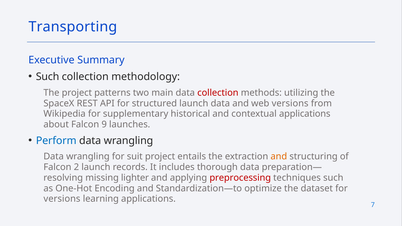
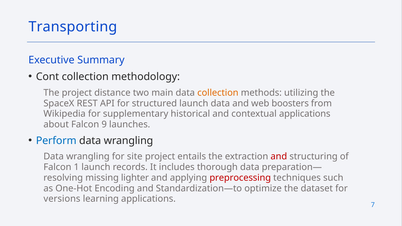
Such at (48, 77): Such -> Cont
patterns: patterns -> distance
collection at (218, 93) colour: red -> orange
web versions: versions -> boosters
suit: suit -> site
and at (279, 157) colour: orange -> red
2: 2 -> 1
